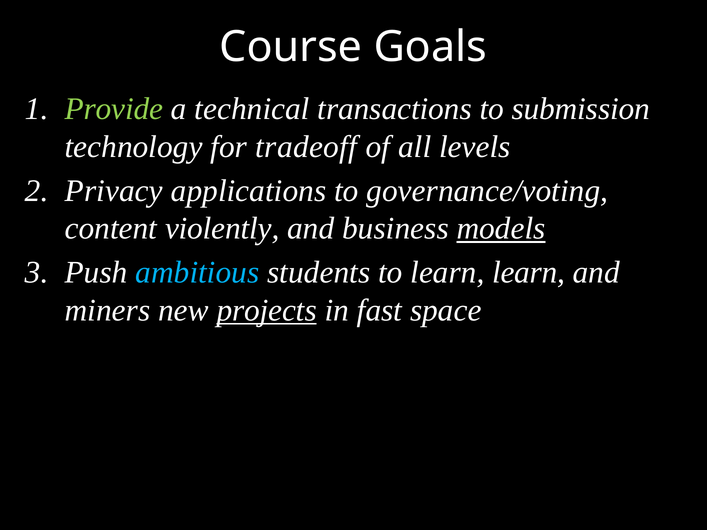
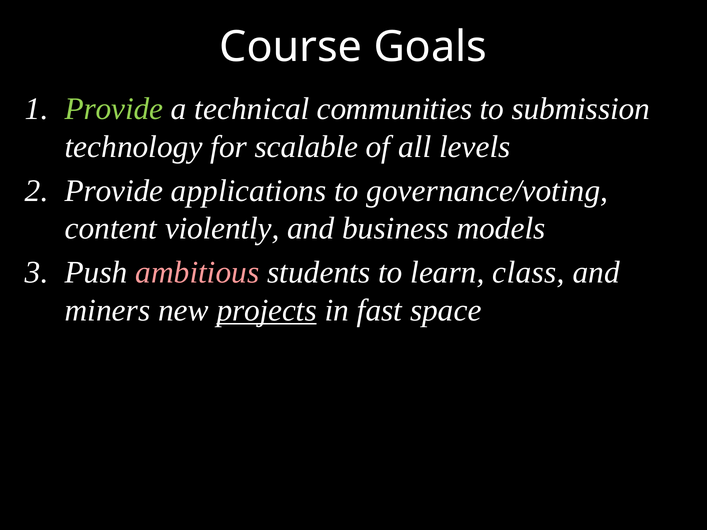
transactions: transactions -> communities
tradeoff: tradeoff -> scalable
Privacy at (114, 191): Privacy -> Provide
models underline: present -> none
ambitious colour: light blue -> pink
learn learn: learn -> class
